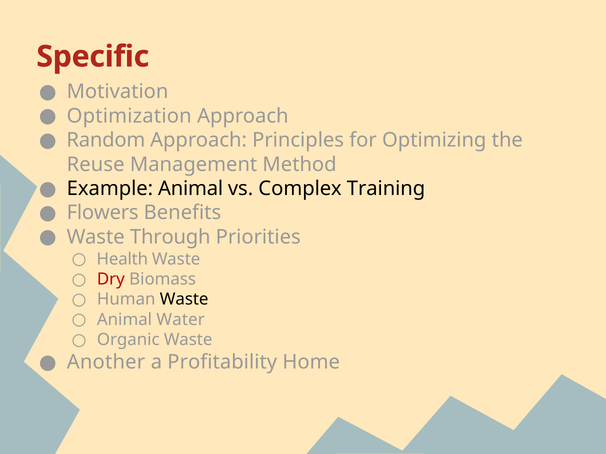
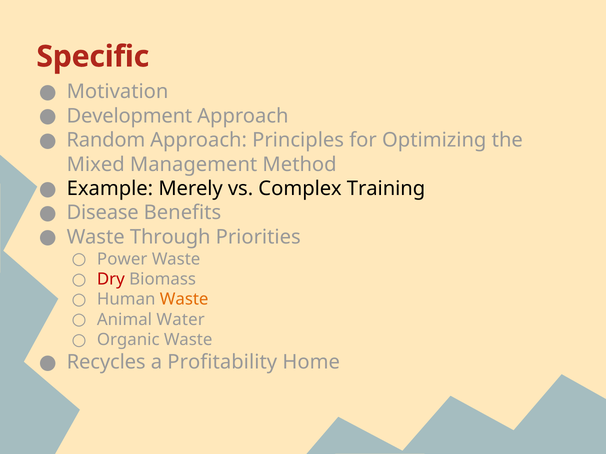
Optimization: Optimization -> Development
Reuse: Reuse -> Mixed
Example Animal: Animal -> Merely
Flowers: Flowers -> Disease
Health: Health -> Power
Waste at (184, 300) colour: black -> orange
Another: Another -> Recycles
